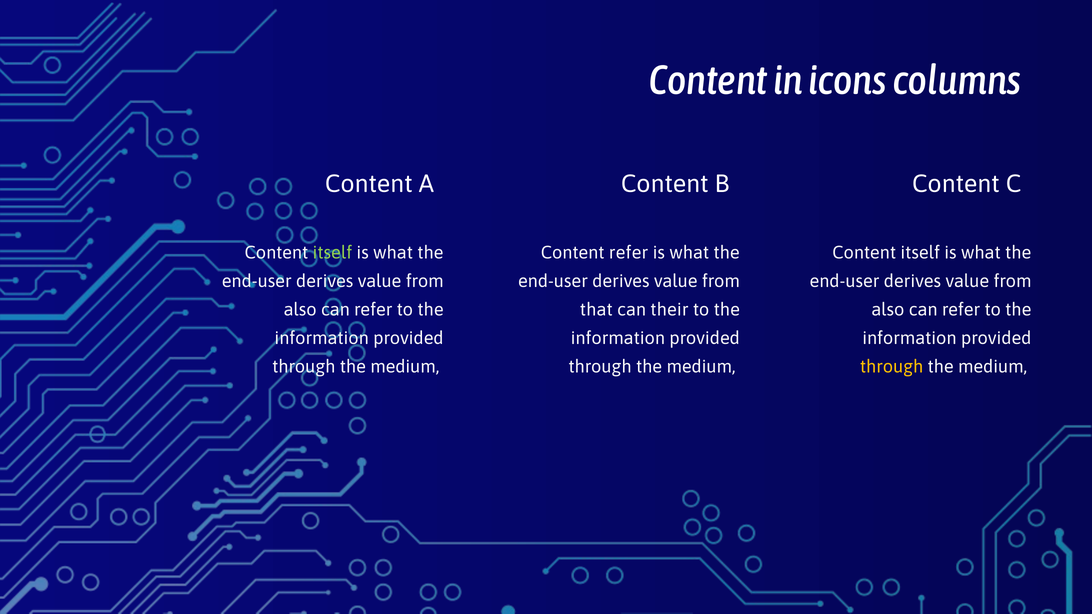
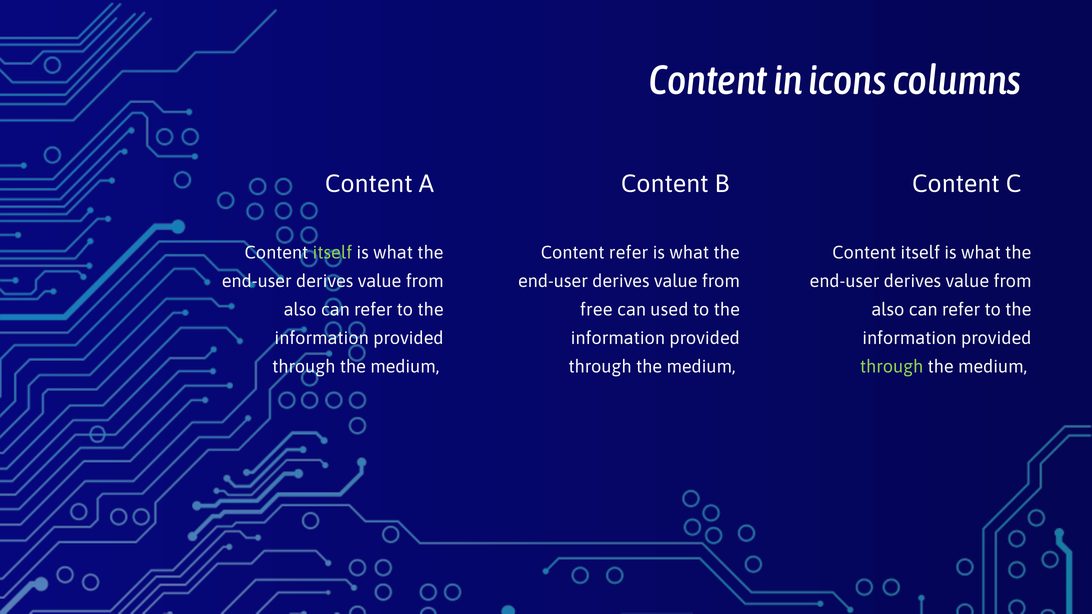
that: that -> free
their: their -> used
through at (892, 367) colour: yellow -> light green
